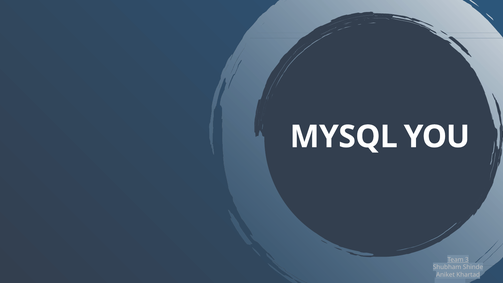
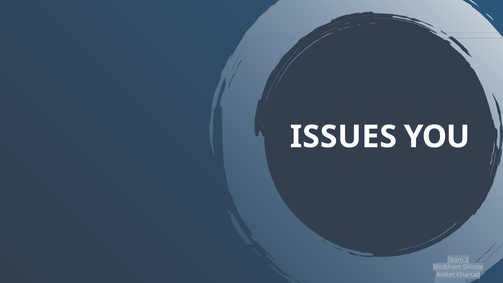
MYSQL: MYSQL -> ISSUES
